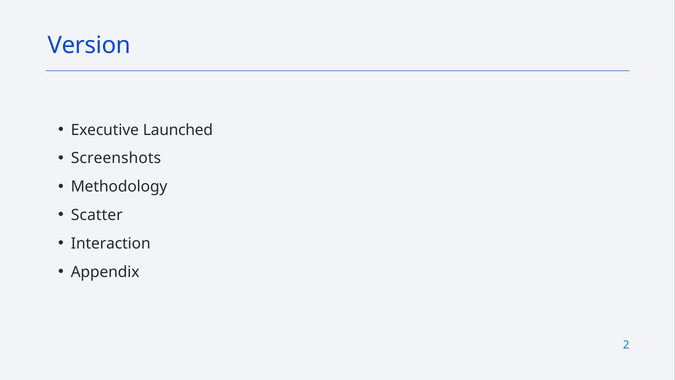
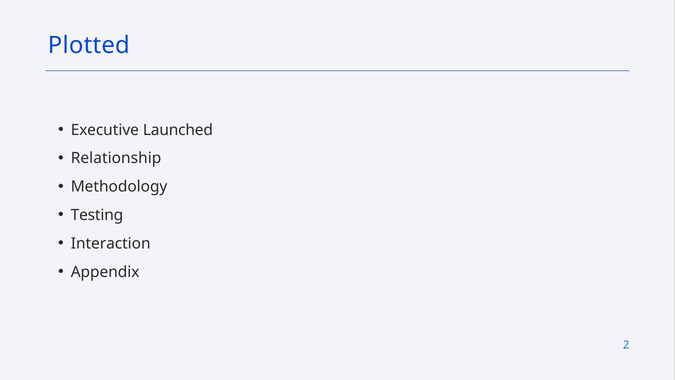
Version: Version -> Plotted
Screenshots: Screenshots -> Relationship
Scatter: Scatter -> Testing
